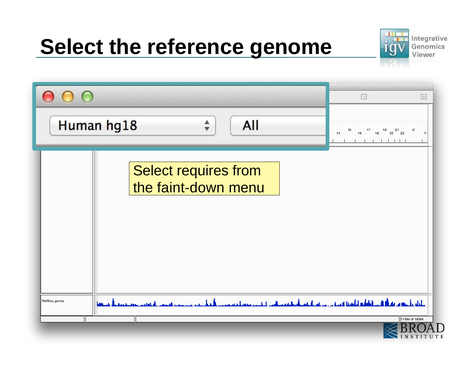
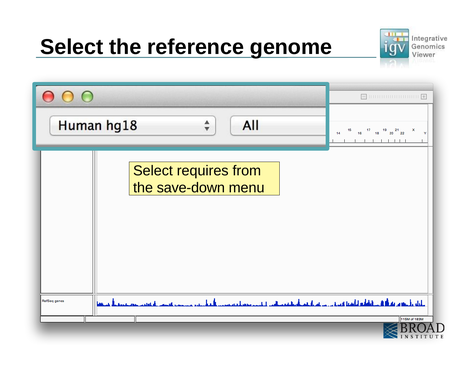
faint-down: faint-down -> save-down
